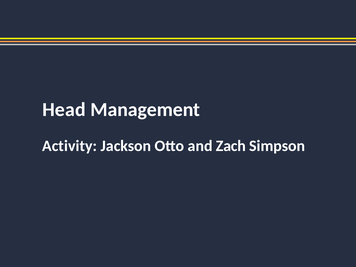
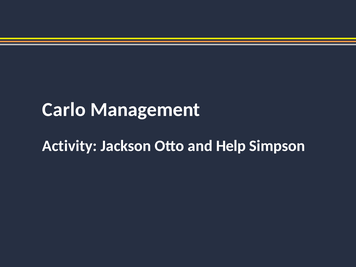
Head: Head -> Carlo
Zach: Zach -> Help
